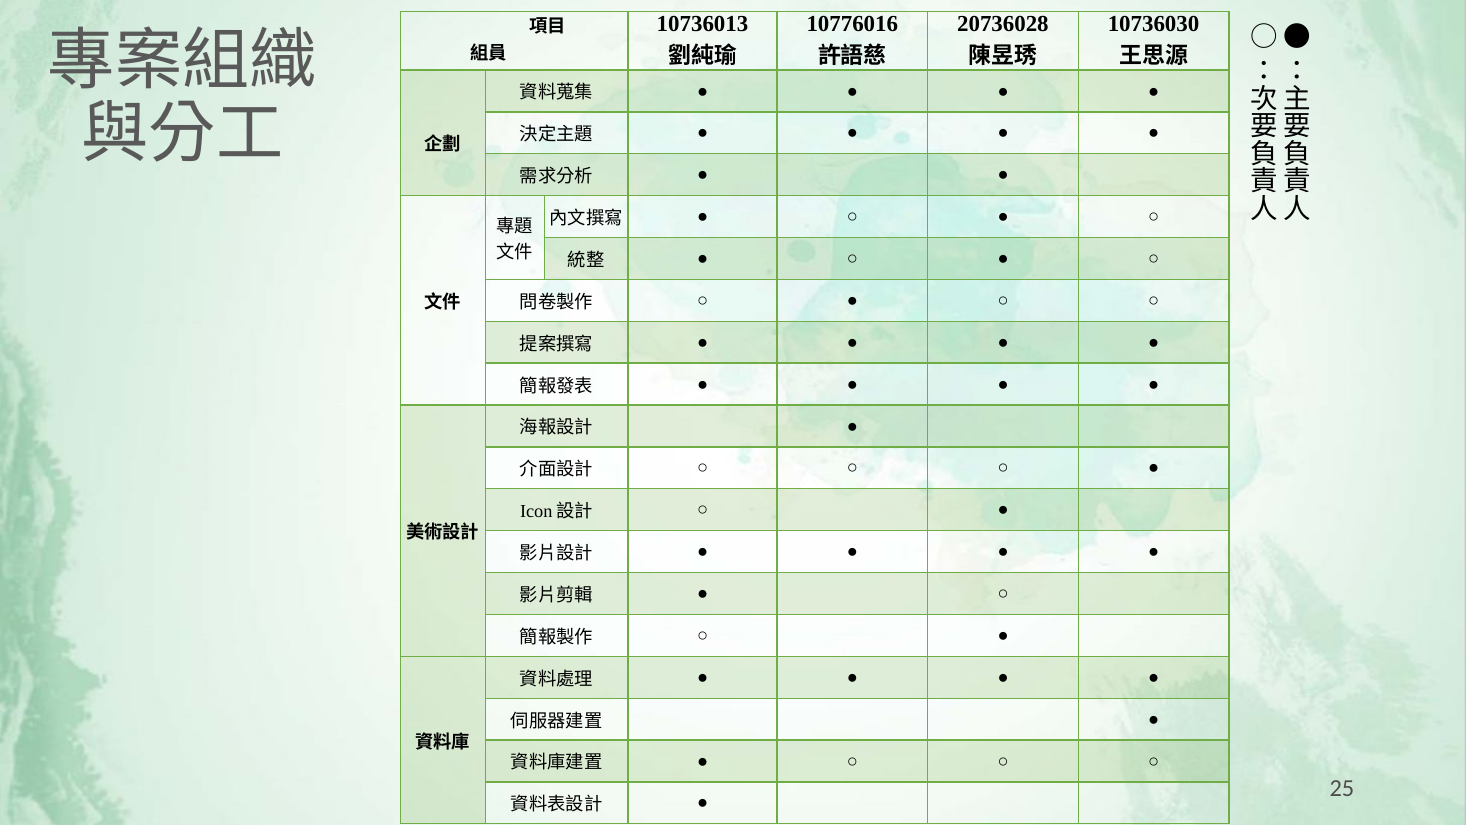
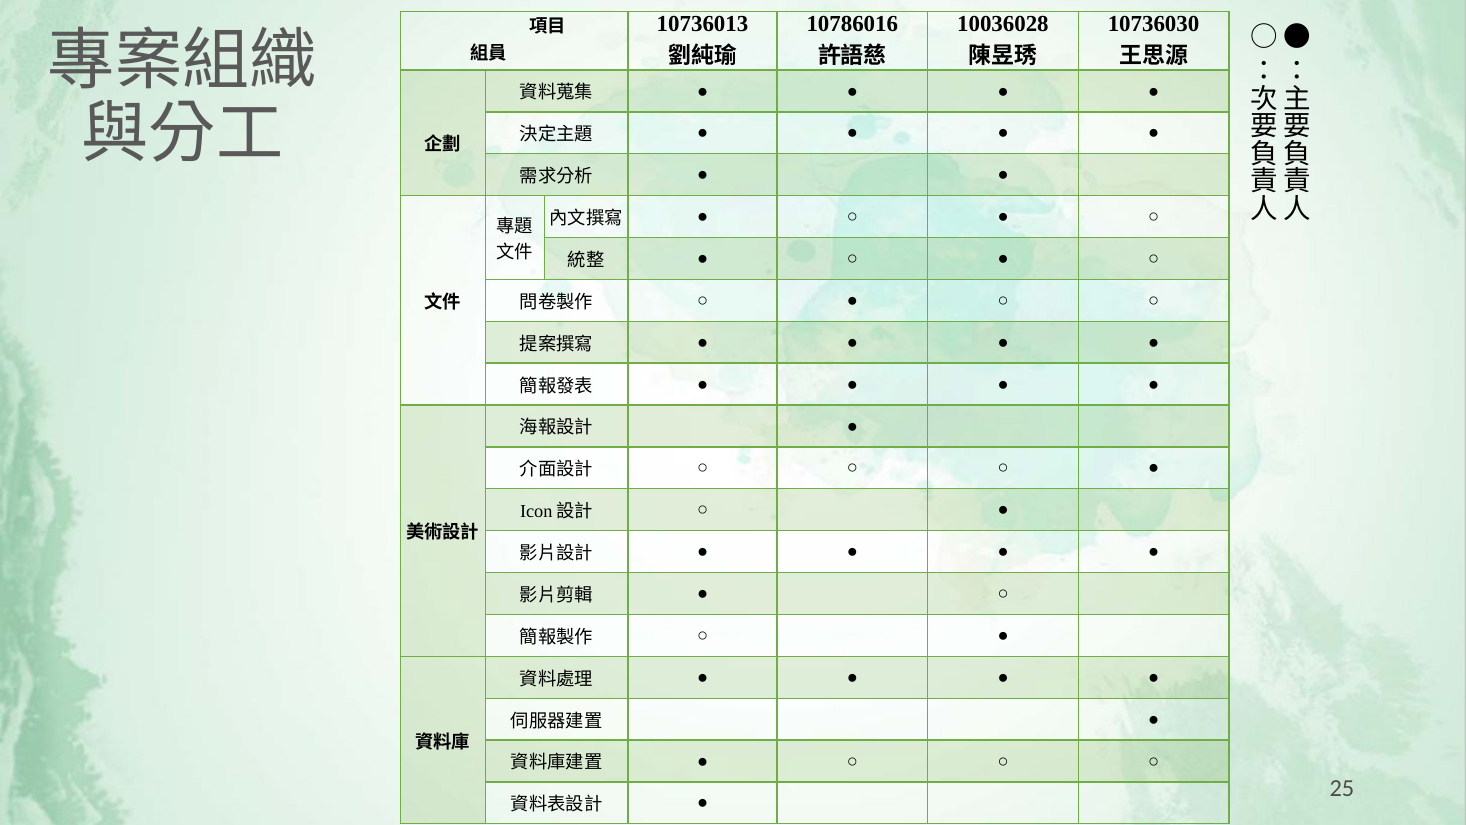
10776016: 10776016 -> 10786016
20736028: 20736028 -> 10036028
